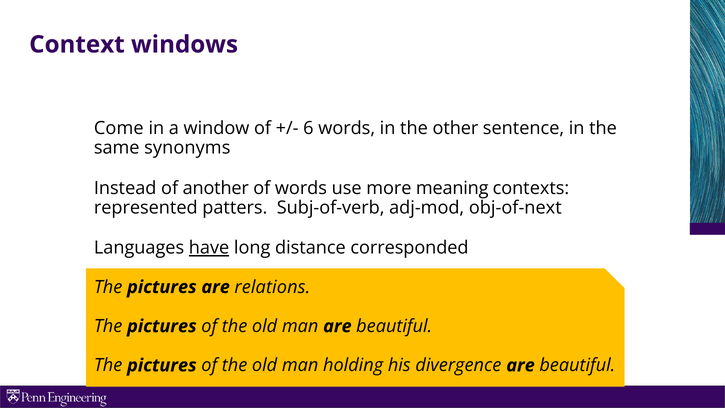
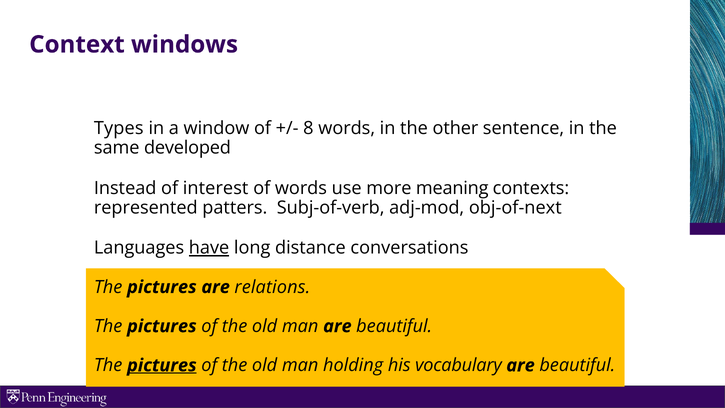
Come: Come -> Types
6: 6 -> 8
synonyms: synonyms -> developed
another: another -> interest
corresponded: corresponded -> conversations
pictures at (162, 365) underline: none -> present
divergence: divergence -> vocabulary
